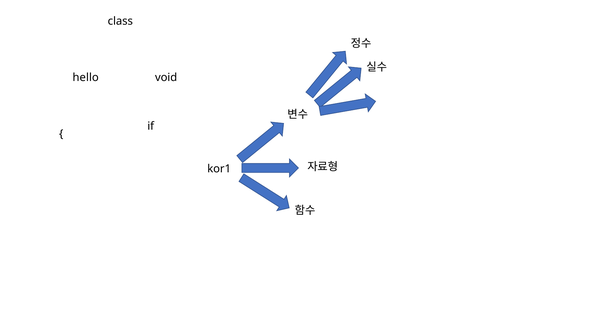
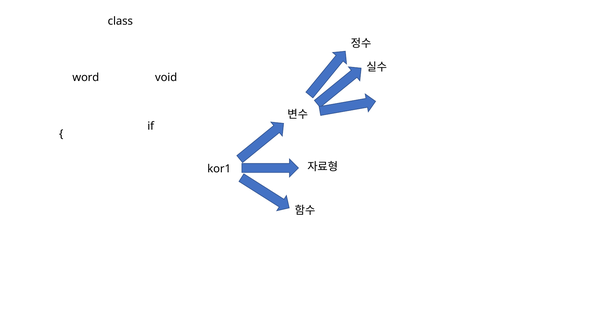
hello: hello -> word
